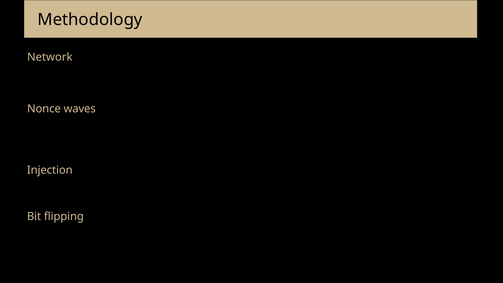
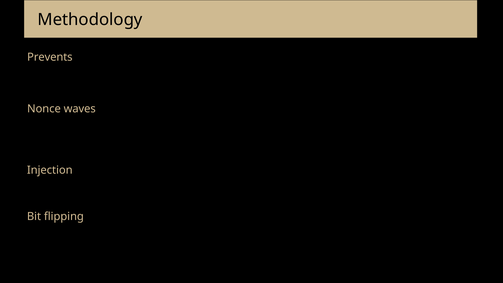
Network: Network -> Prevents
